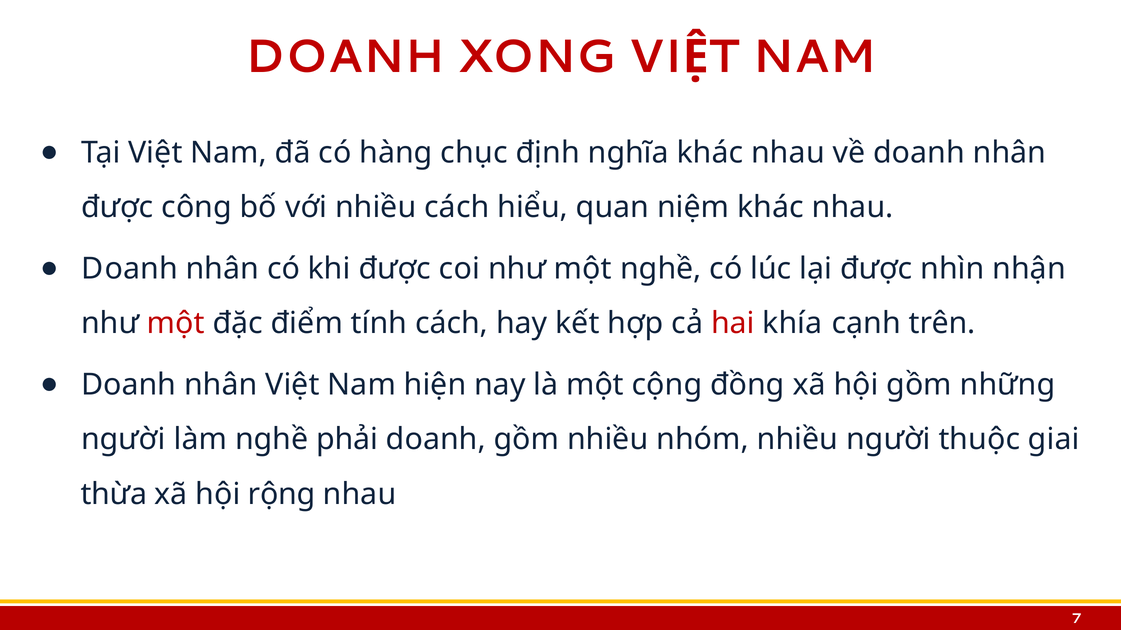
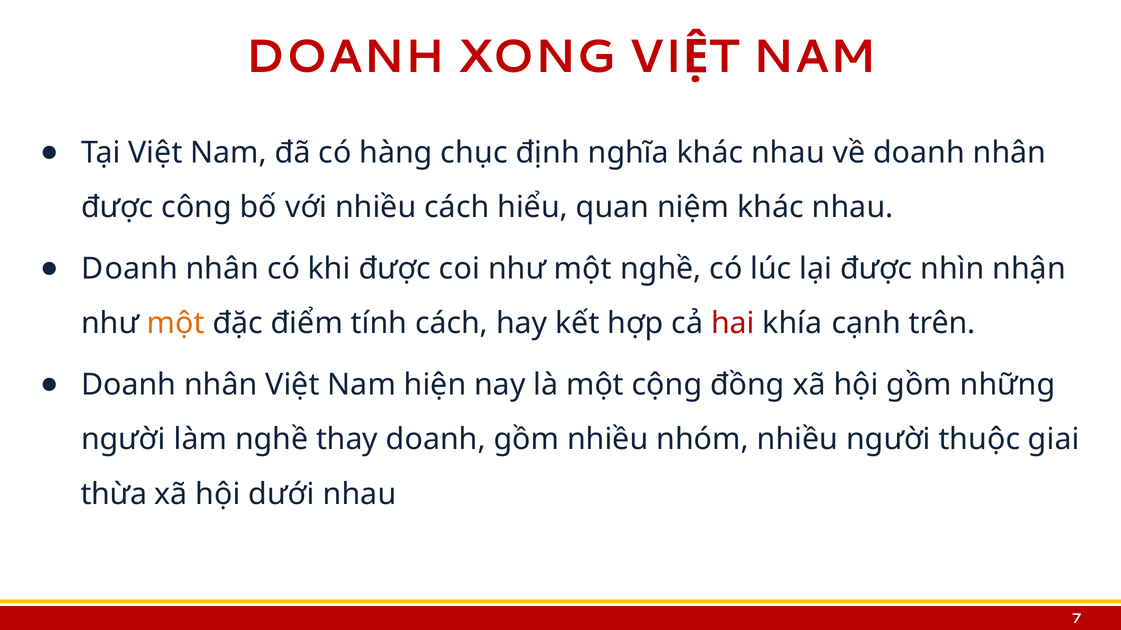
một at (176, 324) colour: red -> orange
phải: phải -> thay
rộng: rộng -> dưới
